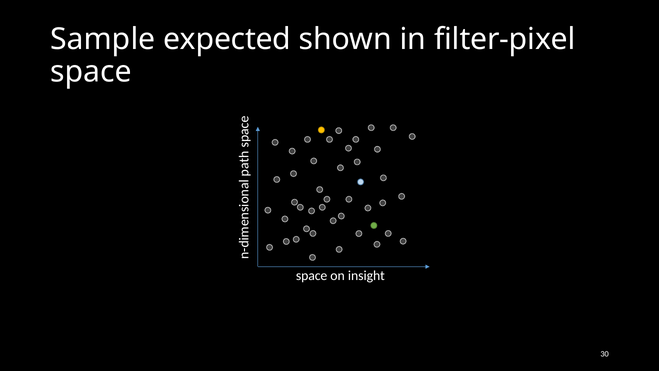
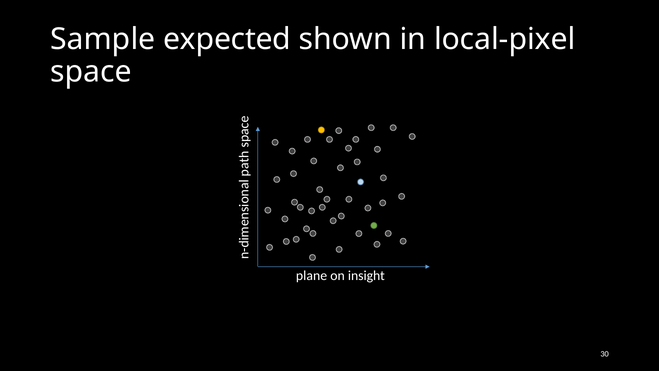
filter-pixel: filter-pixel -> local-pixel
space at (312, 276): space -> plane
